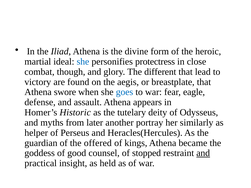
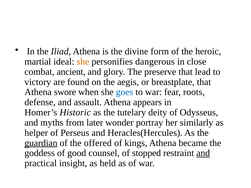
she at (83, 62) colour: blue -> orange
protectress: protectress -> dangerous
though: though -> ancient
different: different -> preserve
eagle: eagle -> roots
another: another -> wonder
guardian underline: none -> present
